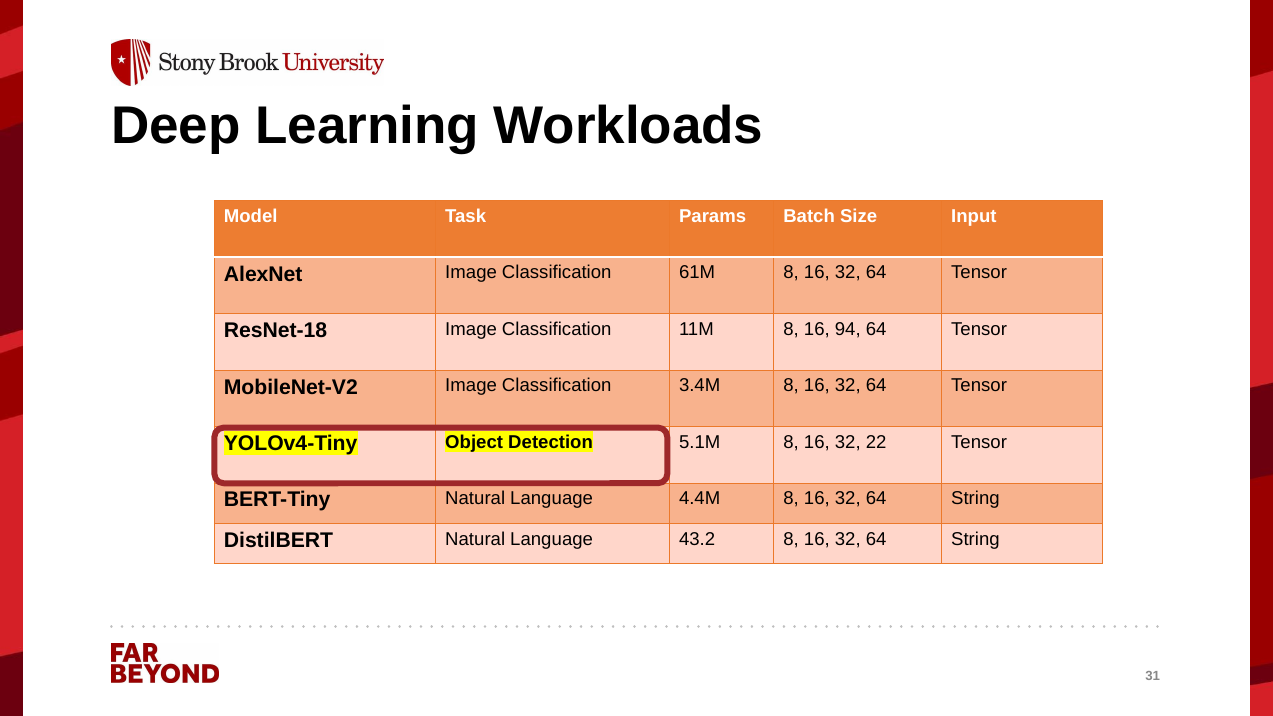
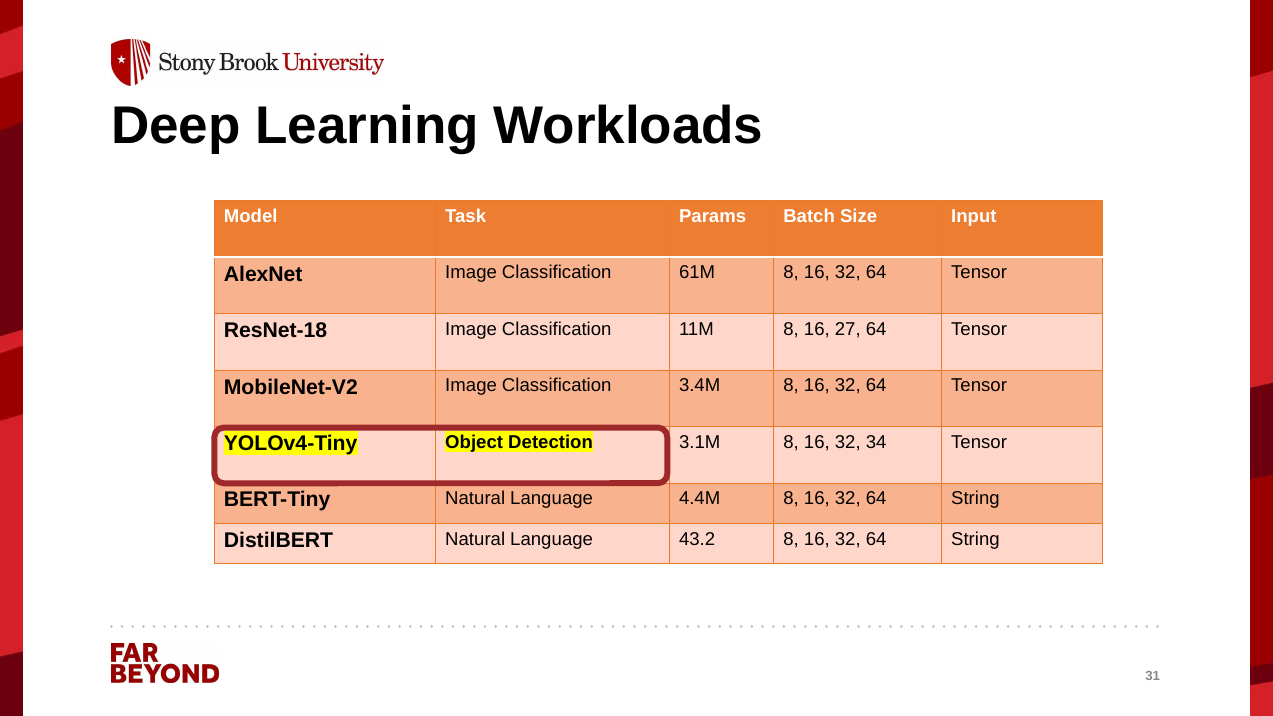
94: 94 -> 27
5.1M: 5.1M -> 3.1M
22: 22 -> 34
